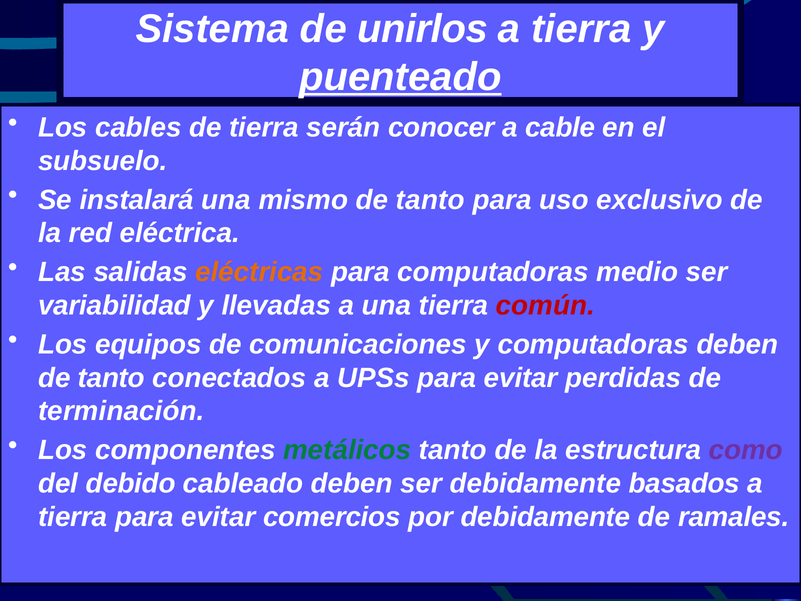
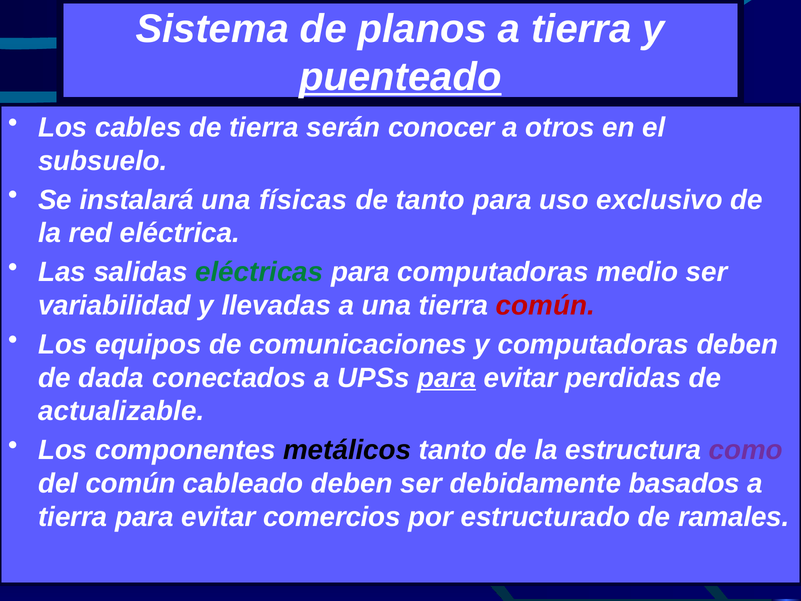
unirlos: unirlos -> planos
cable: cable -> otros
mismo: mismo -> físicas
eléctricas colour: orange -> green
tanto at (111, 378): tanto -> dada
para at (447, 378) underline: none -> present
terminación: terminación -> actualizable
metálicos colour: green -> black
del debido: debido -> común
por debidamente: debidamente -> estructurado
